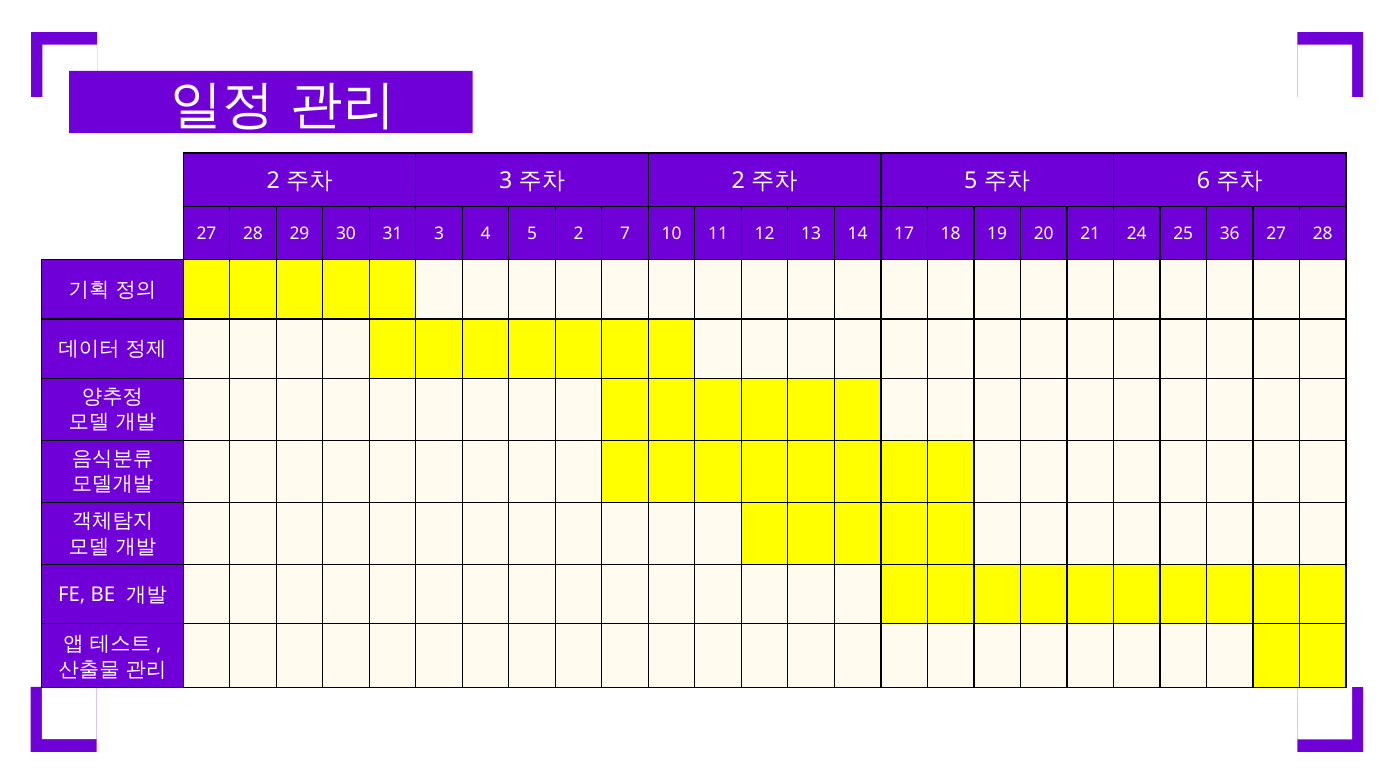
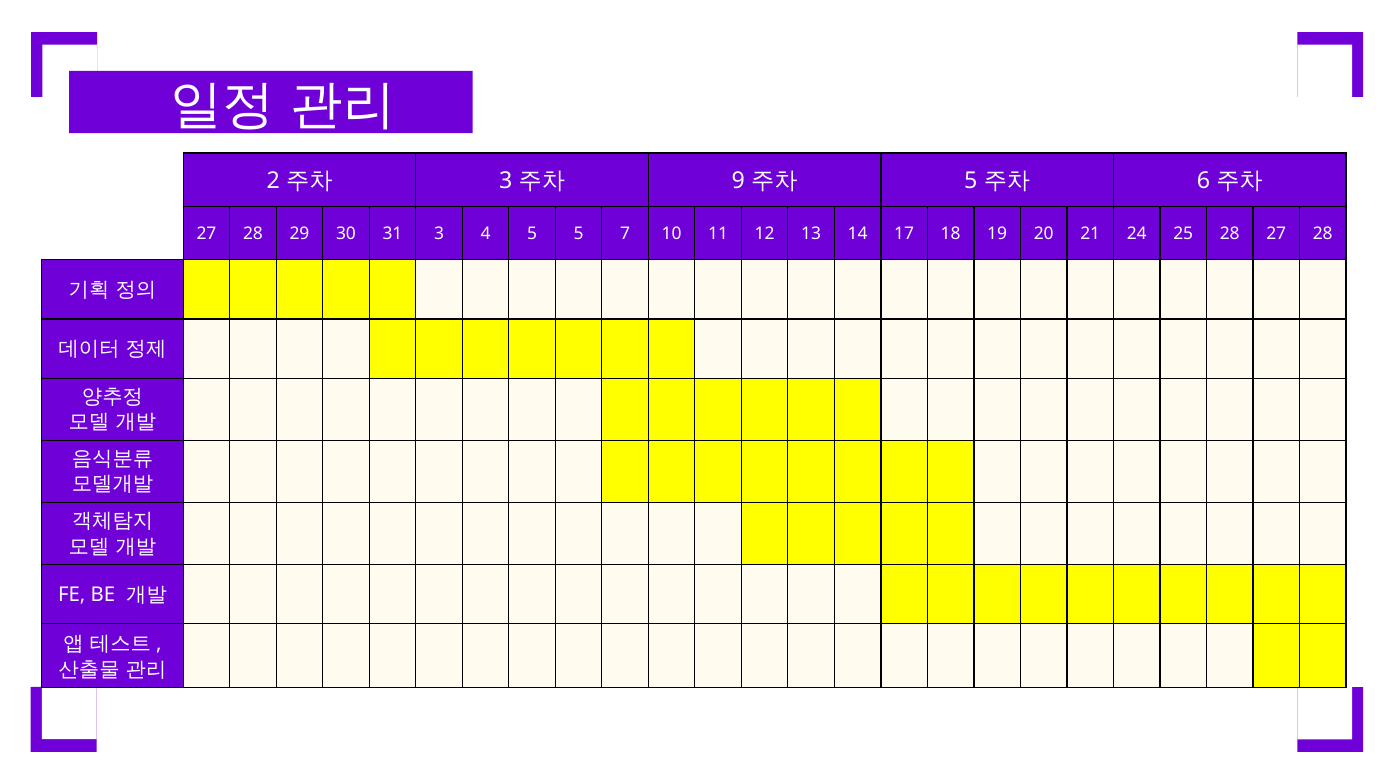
2 at (738, 181): 2 -> 9
5 2: 2 -> 5
25 36: 36 -> 28
